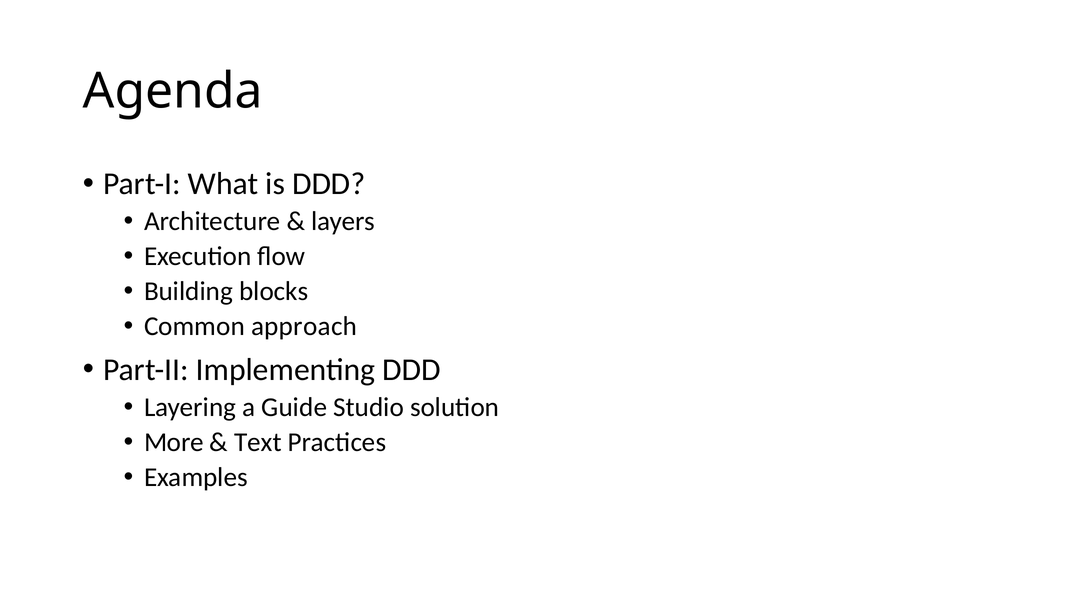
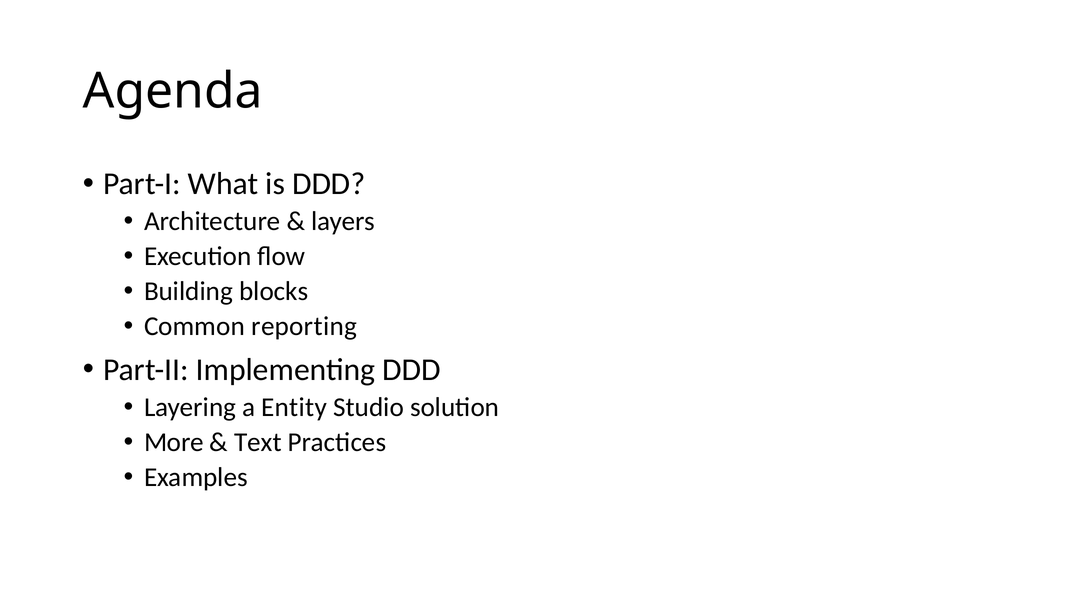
approach: approach -> reporting
Guide: Guide -> Entity
